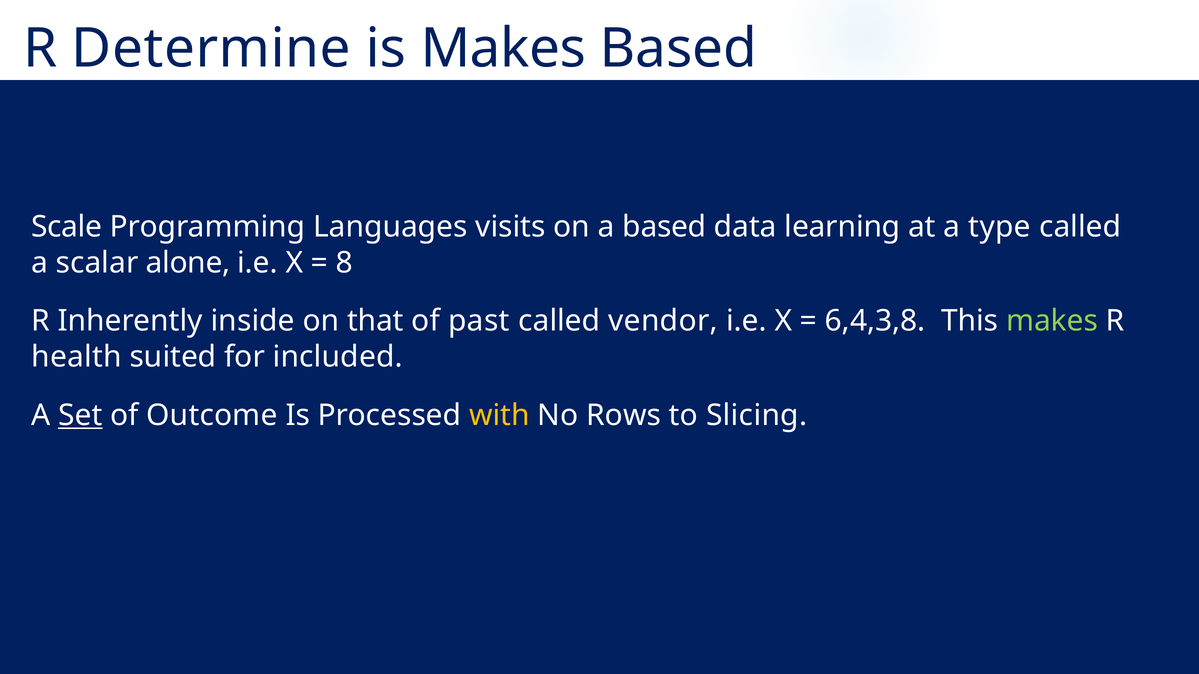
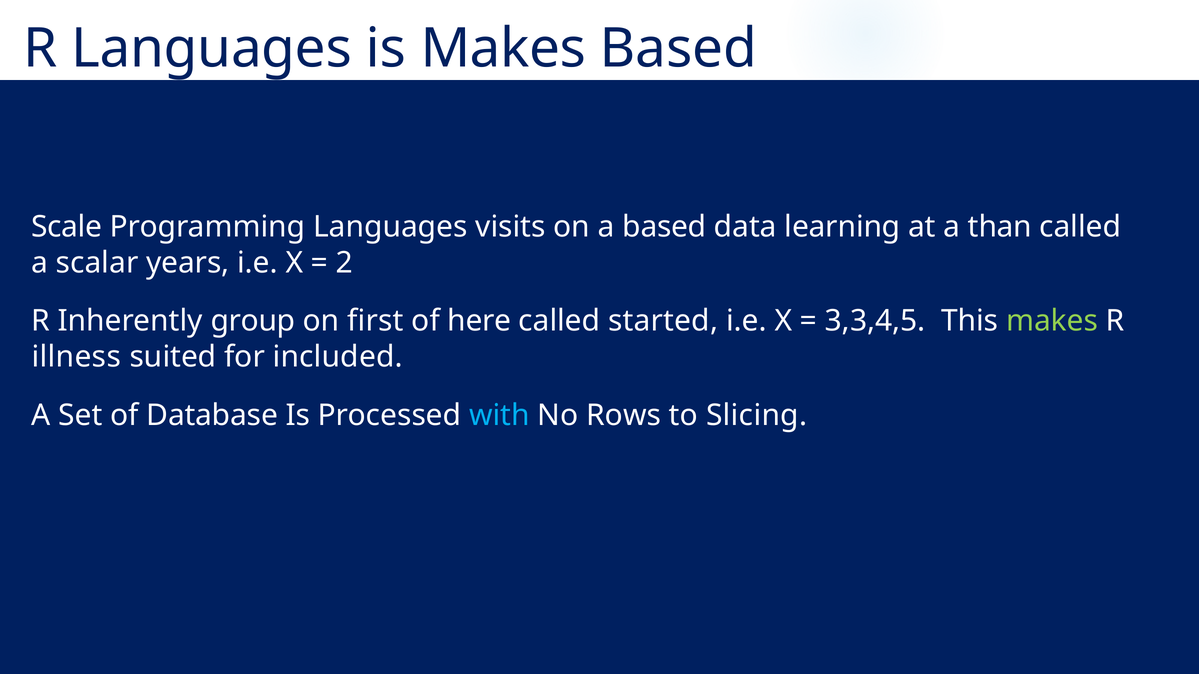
R Determine: Determine -> Languages
type: type -> than
alone: alone -> years
8: 8 -> 2
inside: inside -> group
that: that -> first
past: past -> here
vendor: vendor -> started
6,4,3,8: 6,4,3,8 -> 3,3,4,5
health: health -> illness
Set underline: present -> none
Outcome: Outcome -> Database
with at (499, 416) colour: yellow -> light blue
